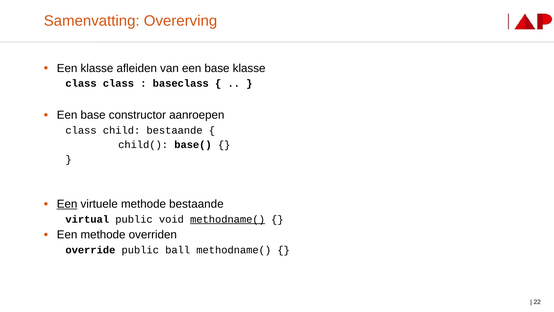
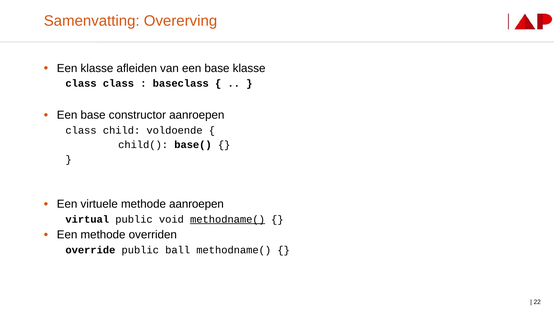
child bestaande: bestaande -> voldoende
Een at (67, 204) underline: present -> none
methode bestaande: bestaande -> aanroepen
